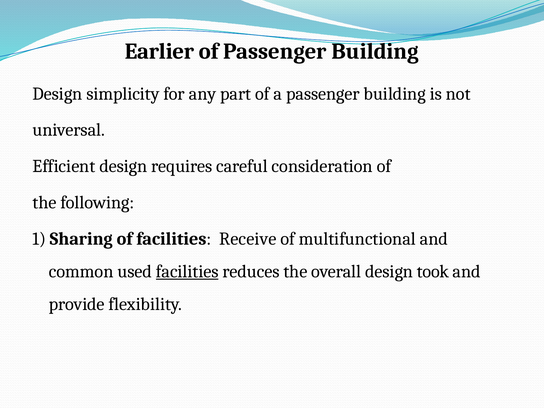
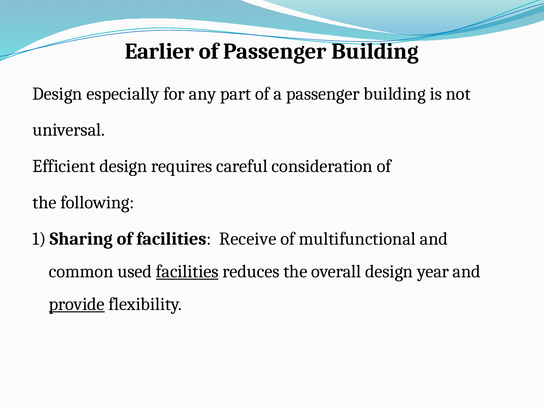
simplicity: simplicity -> especially
took: took -> year
provide underline: none -> present
